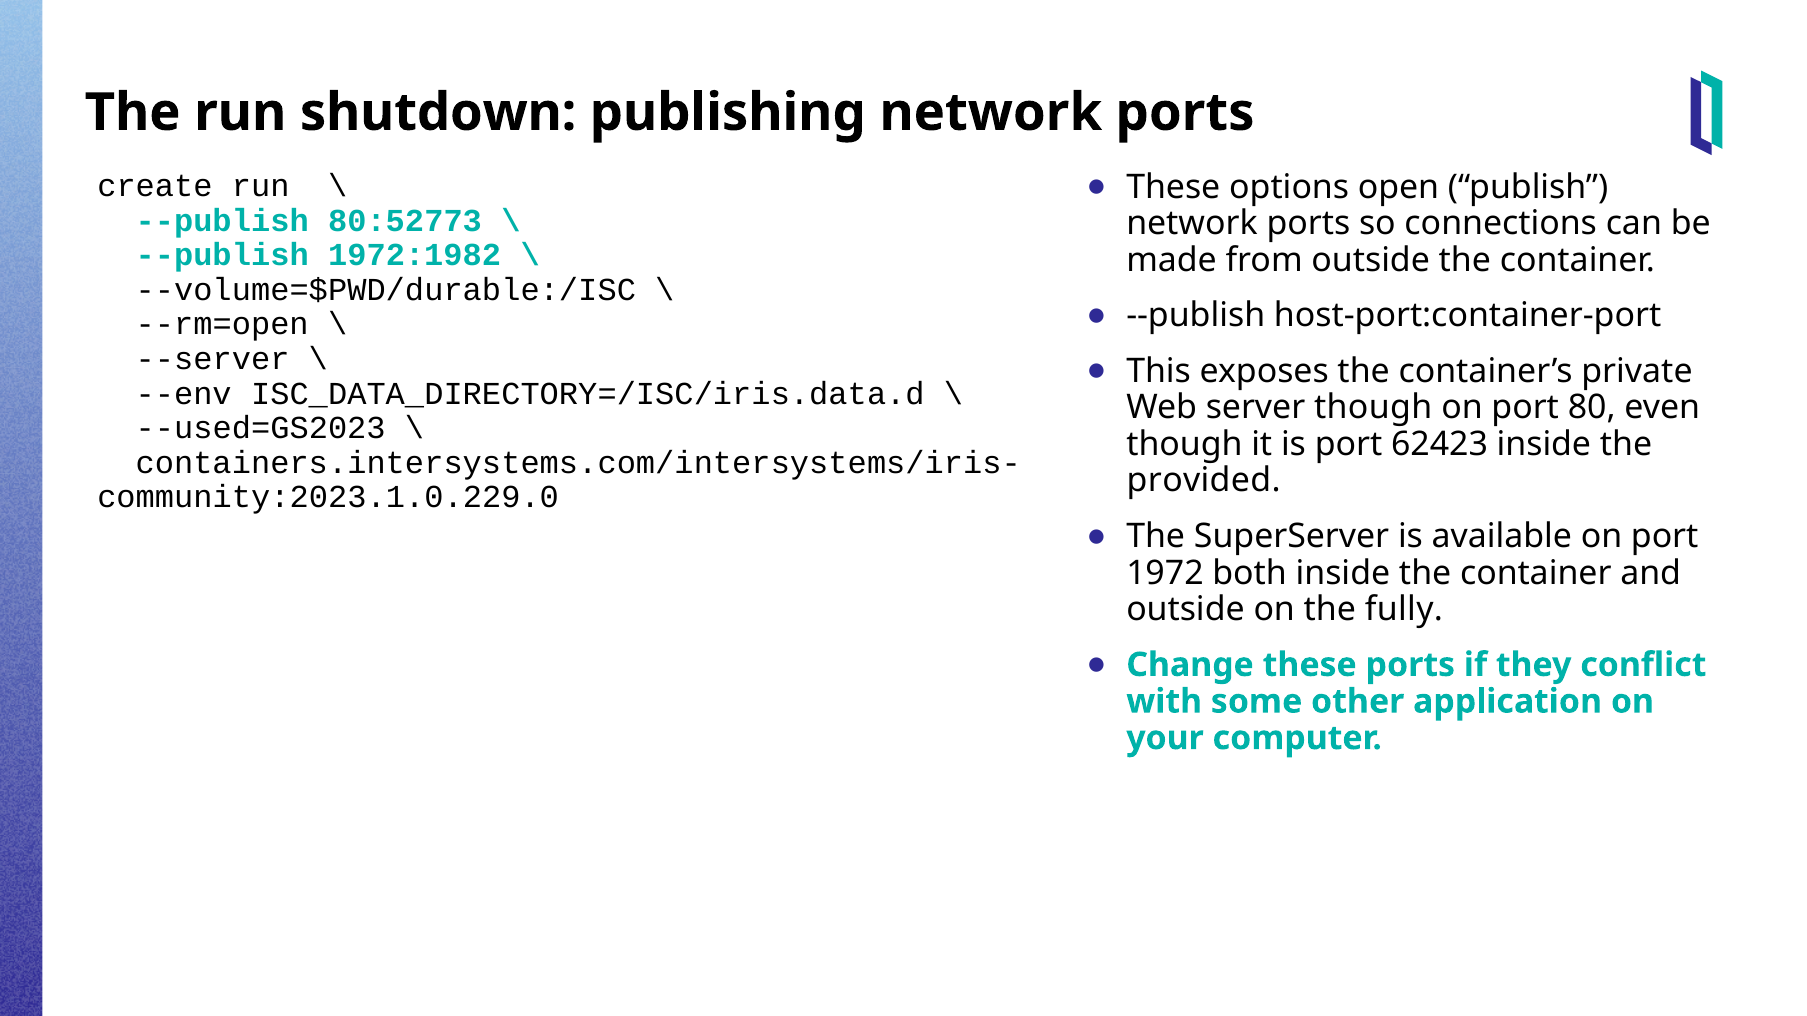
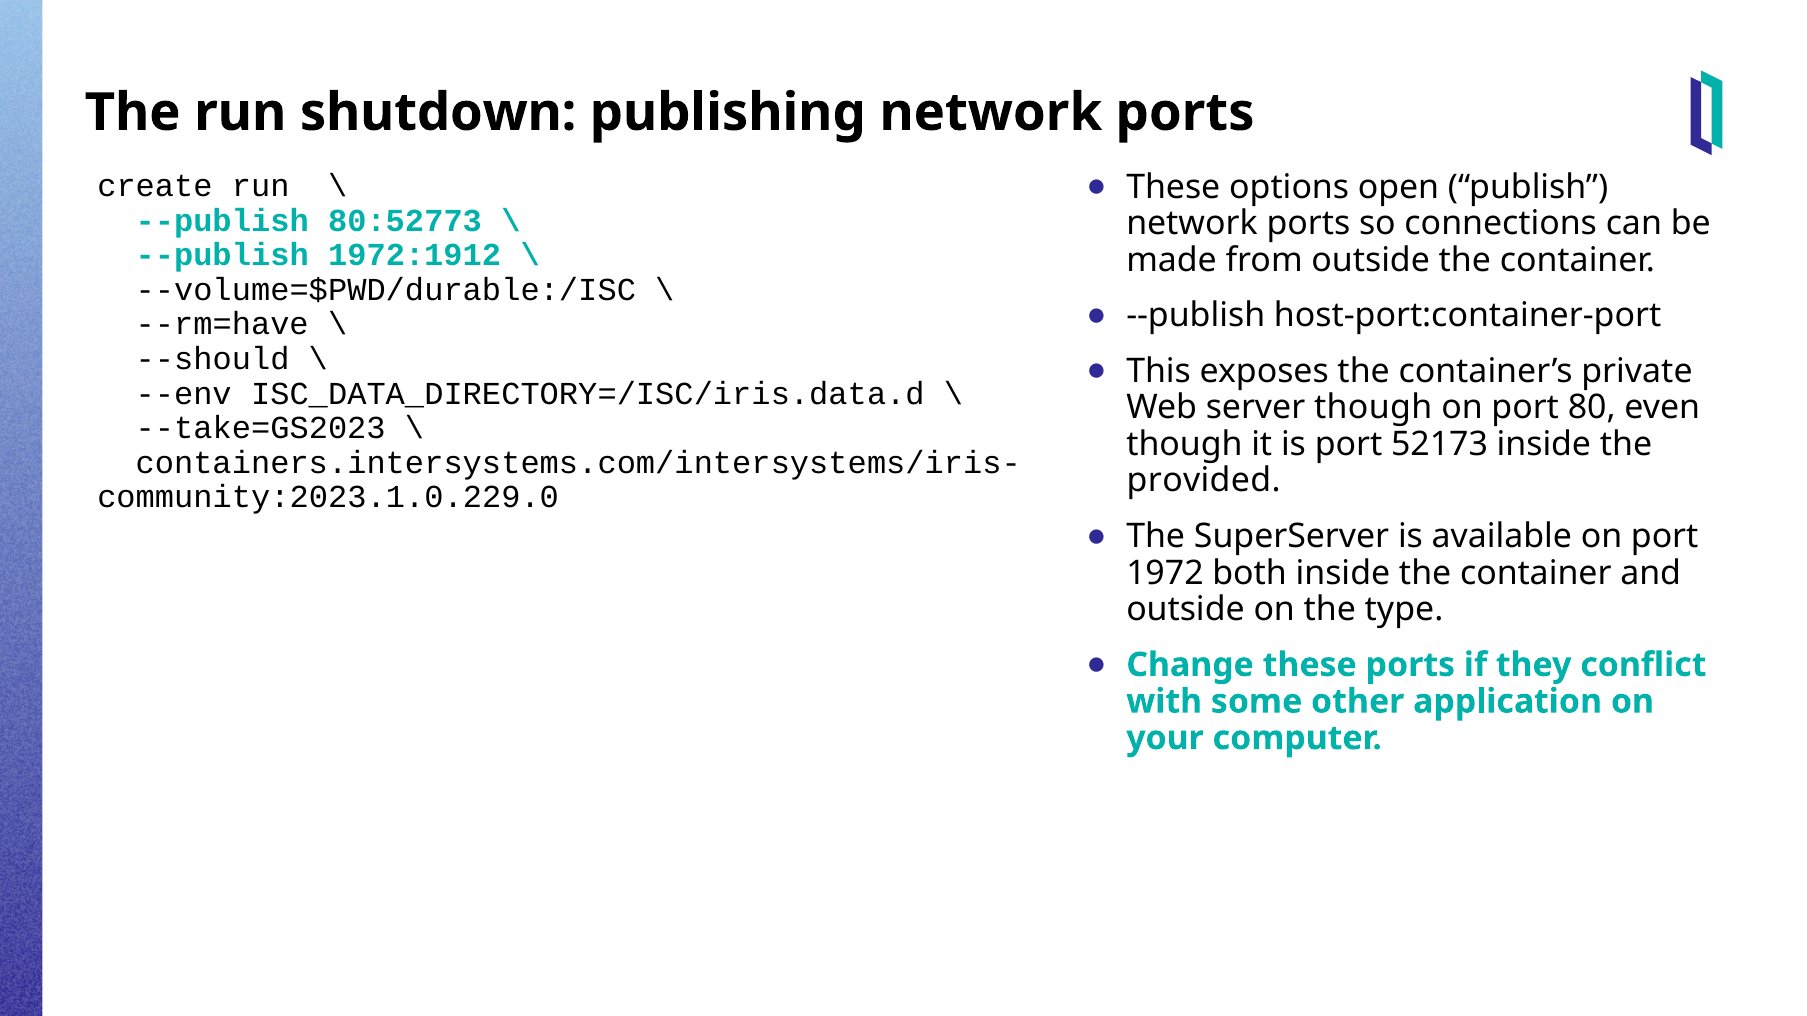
1972:1982: 1972:1982 -> 1972:1912
--rm=open: --rm=open -> --rm=have
--server: --server -> --should
--used=GS2023: --used=GS2023 -> --take=GS2023
62423: 62423 -> 52173
fully: fully -> type
